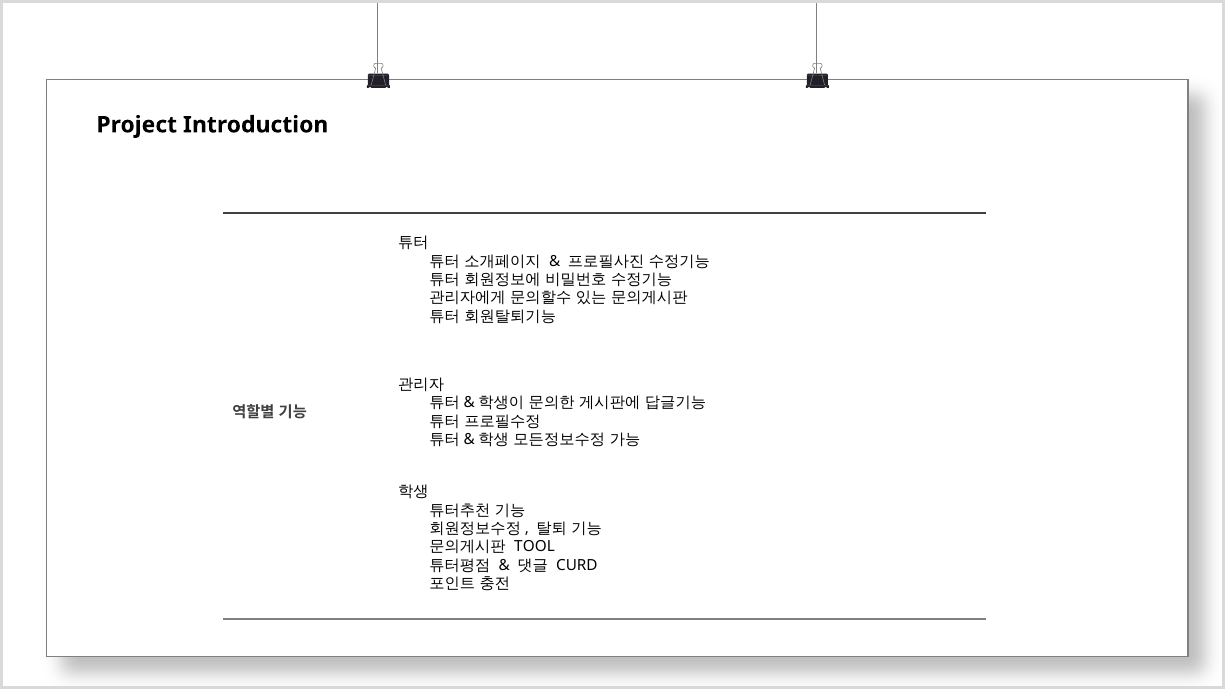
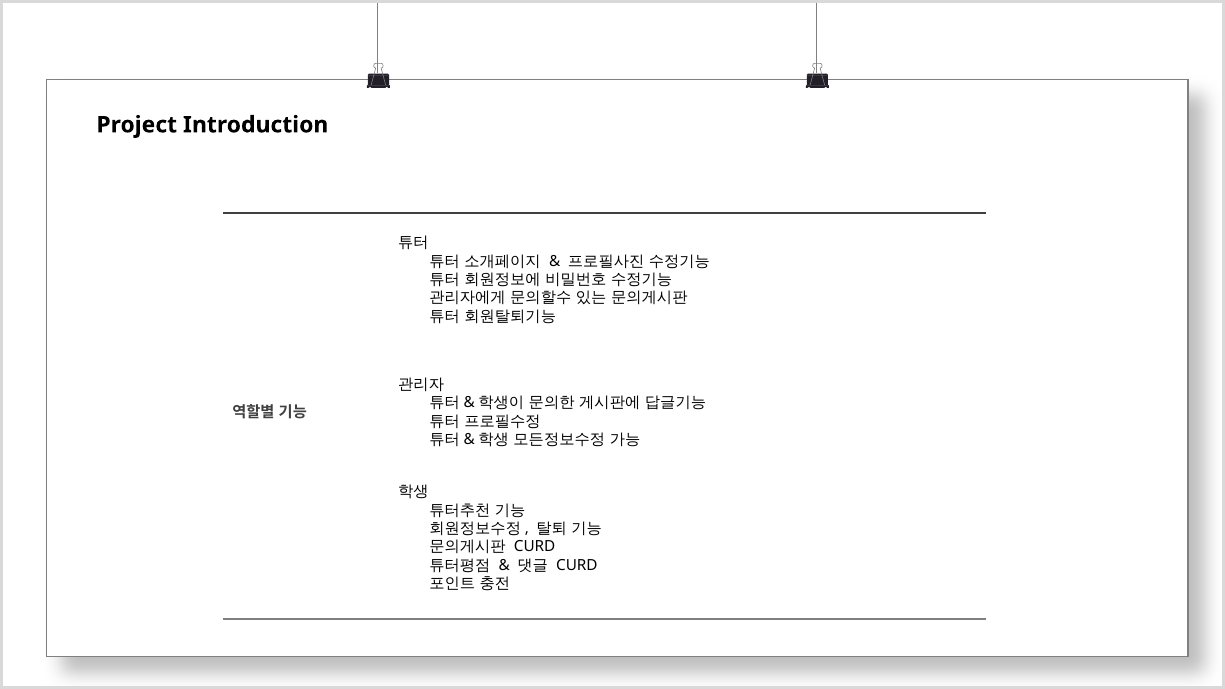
TOOL at (535, 547): TOOL -> CURD
